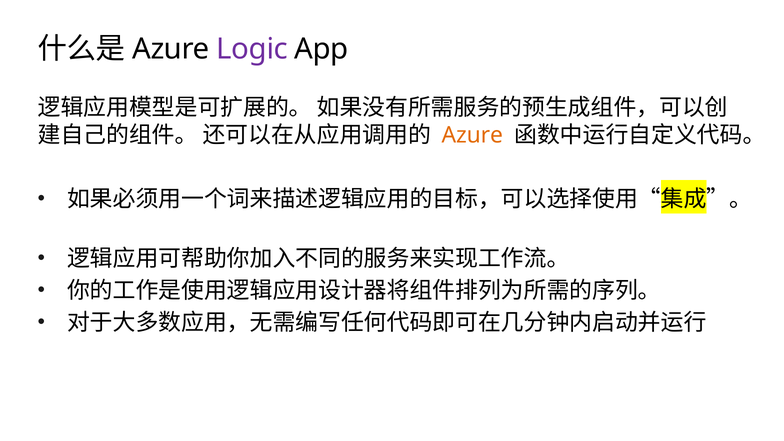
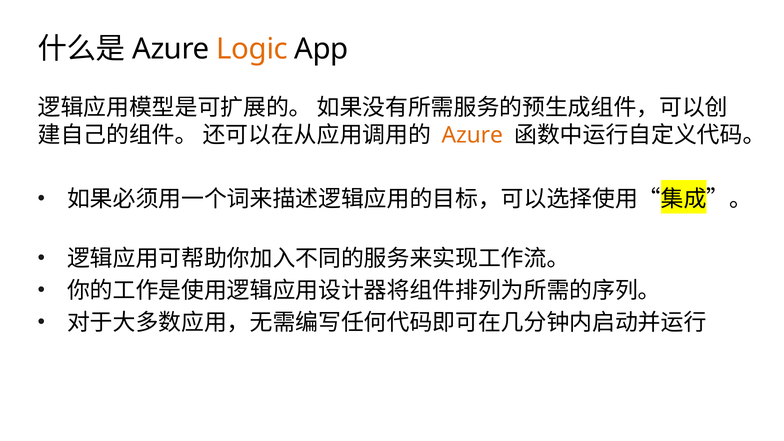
Logic colour: purple -> orange
